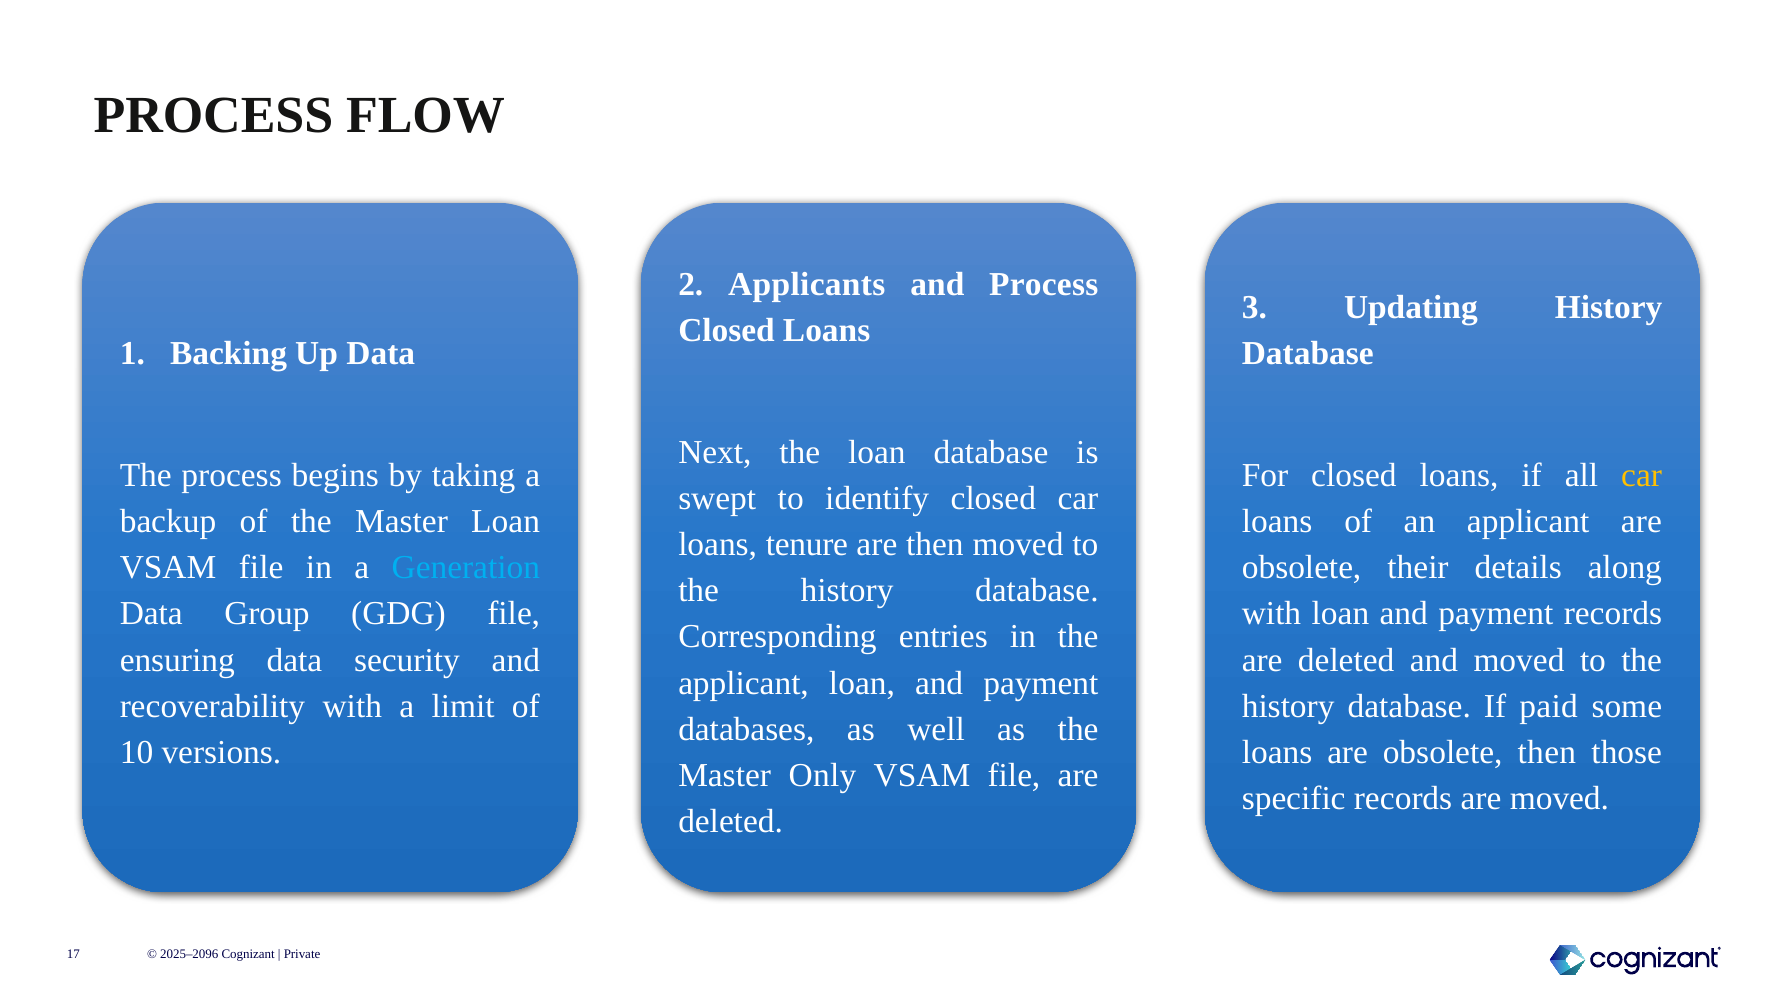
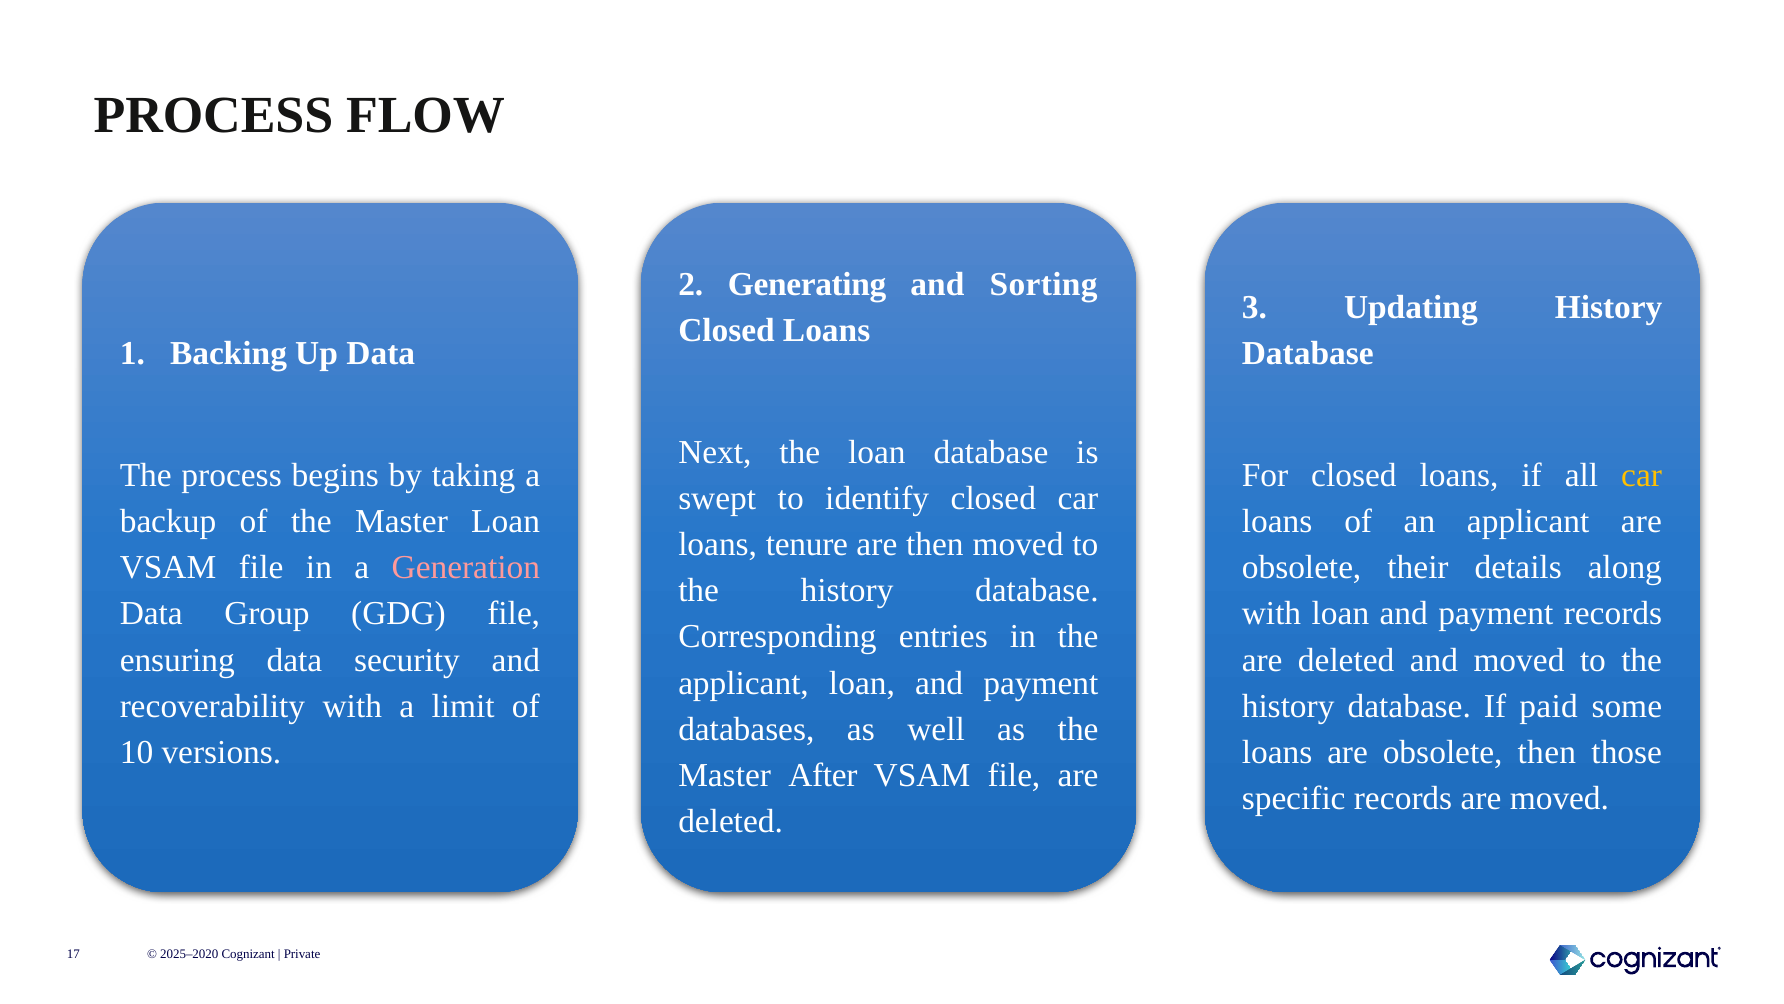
Applicants: Applicants -> Generating
and Process: Process -> Sorting
Generation colour: light blue -> pink
Only: Only -> After
2025–2096: 2025–2096 -> 2025–2020
